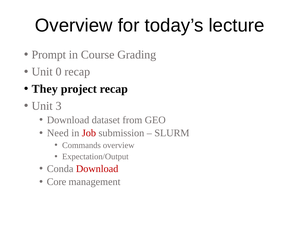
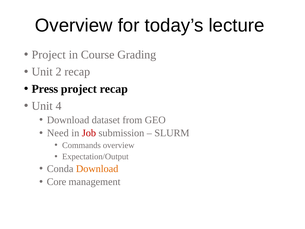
Prompt at (49, 55): Prompt -> Project
0: 0 -> 2
They: They -> Press
3: 3 -> 4
Download at (97, 169) colour: red -> orange
